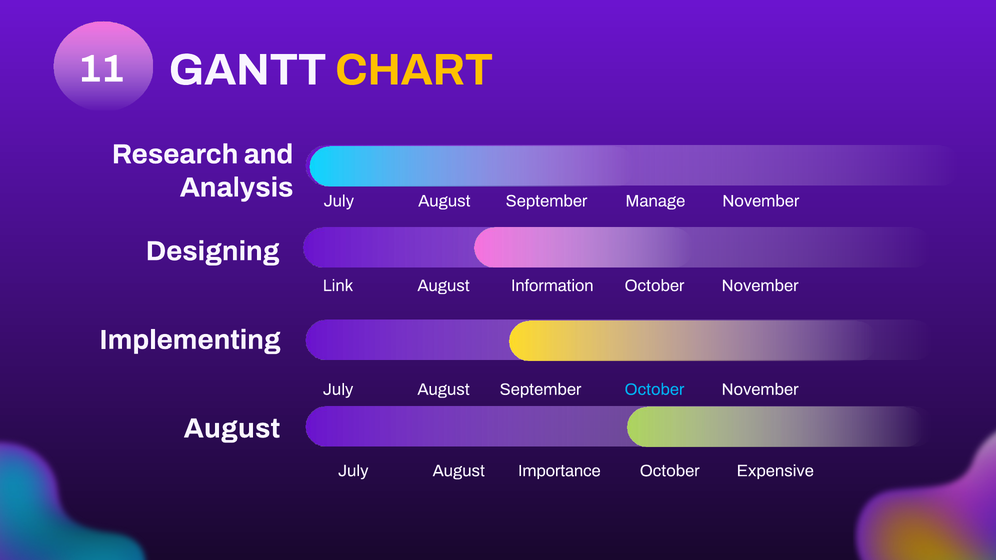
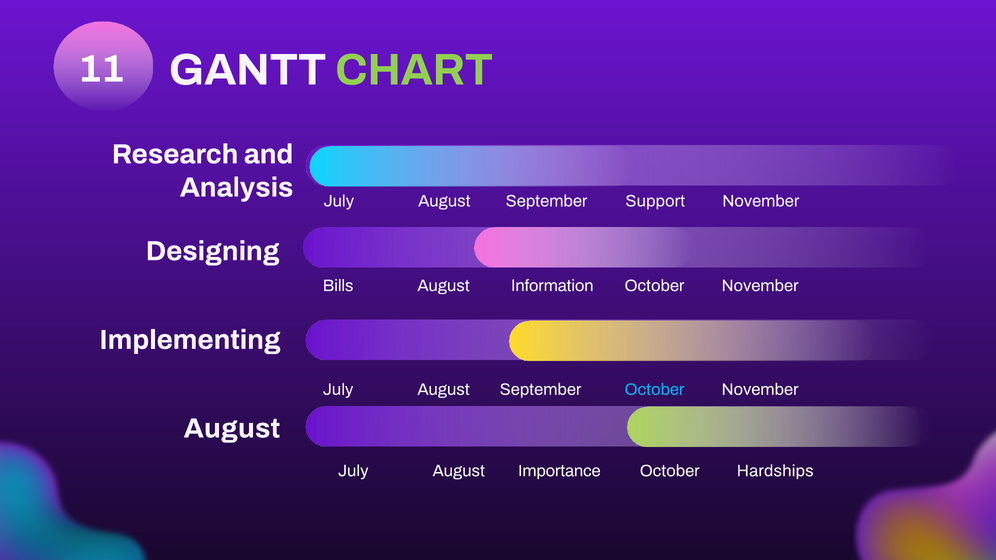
CHART colour: yellow -> light green
Manage: Manage -> Support
Link: Link -> Bills
Expensive: Expensive -> Hardships
